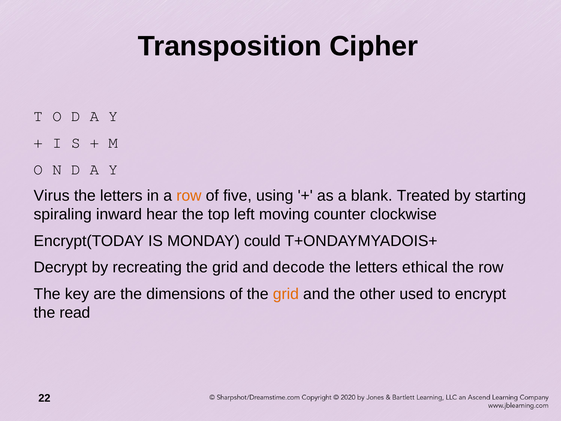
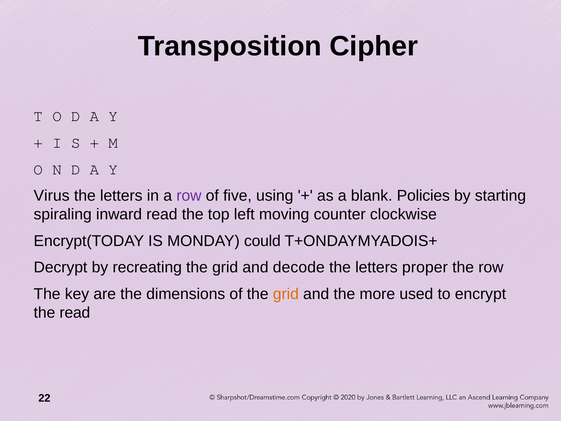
row at (189, 196) colour: orange -> purple
Treated: Treated -> Policies
inward hear: hear -> read
ethical: ethical -> proper
other: other -> more
